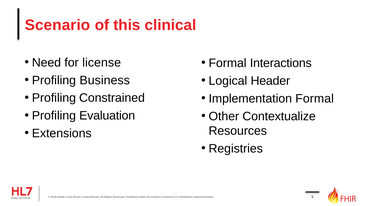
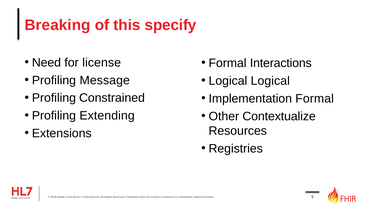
Scenario: Scenario -> Breaking
clinical: clinical -> specify
Business: Business -> Message
Logical Header: Header -> Logical
Evaluation: Evaluation -> Extending
